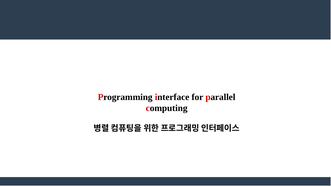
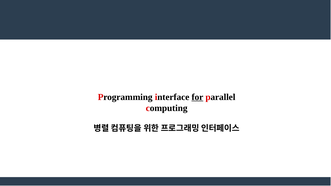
for underline: none -> present
